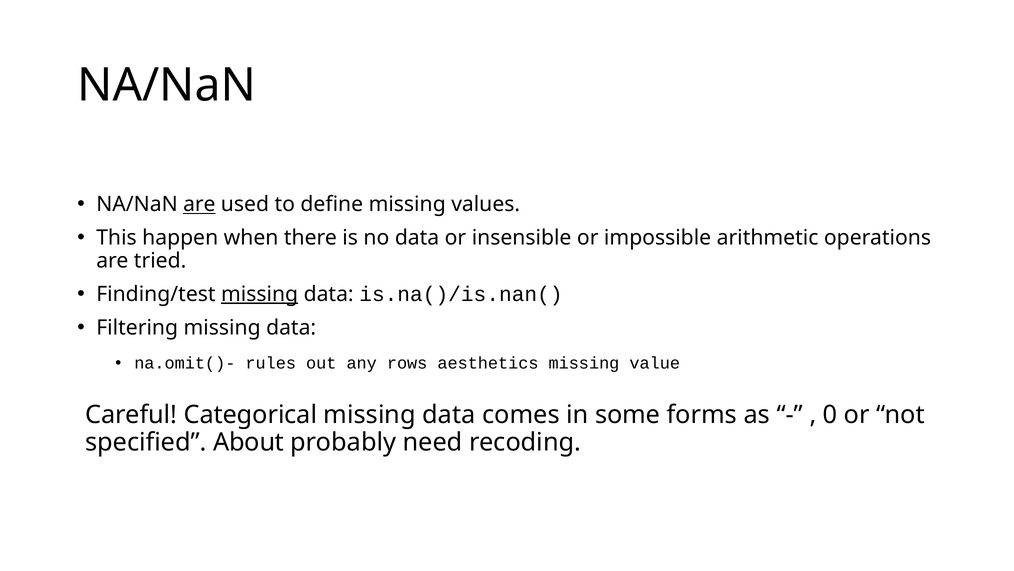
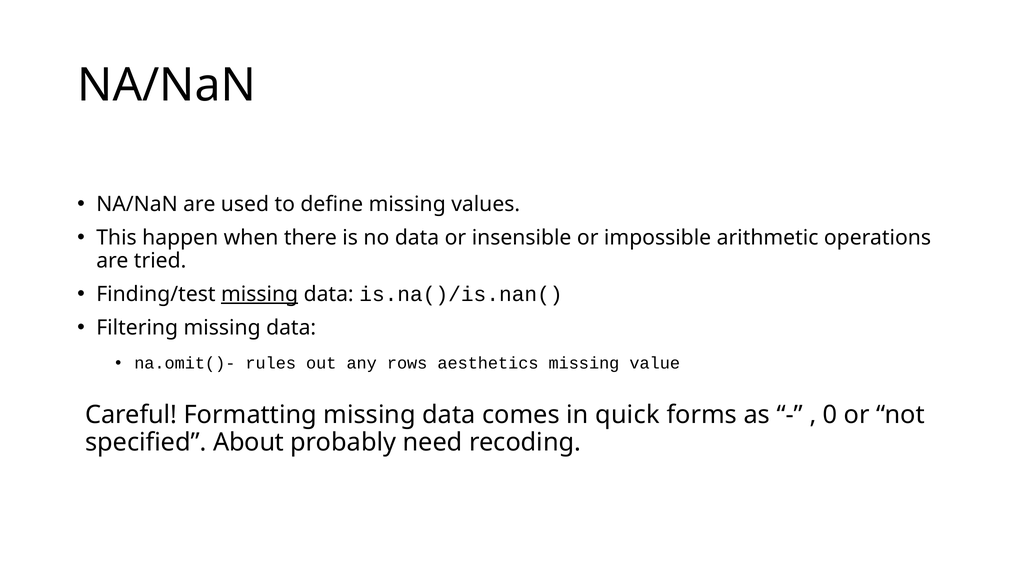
are at (199, 204) underline: present -> none
Categorical: Categorical -> Formatting
some: some -> quick
